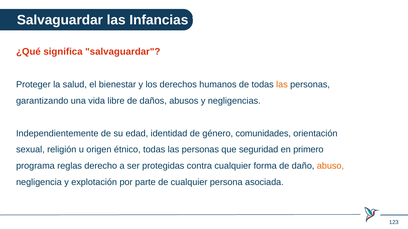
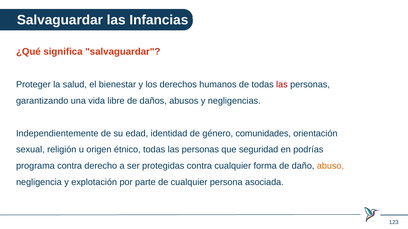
las at (282, 85) colour: orange -> red
primero: primero -> podrías
programa reglas: reglas -> contra
